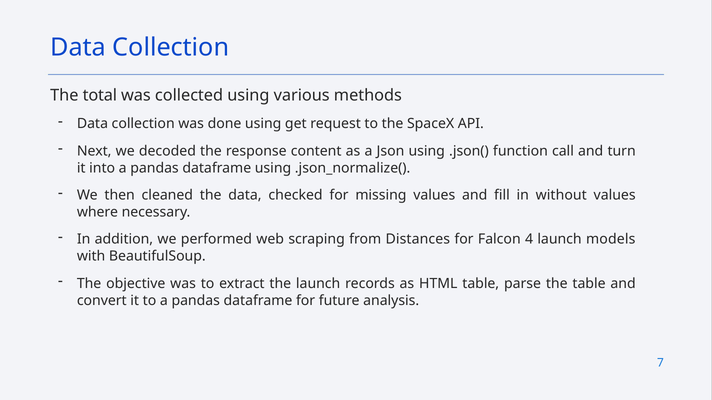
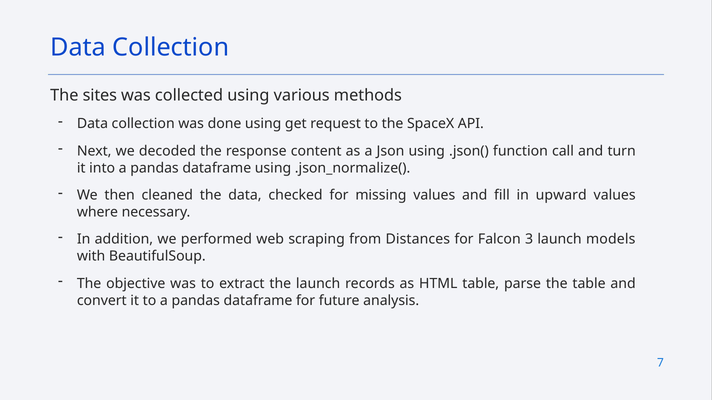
total: total -> sites
without: without -> upward
4: 4 -> 3
